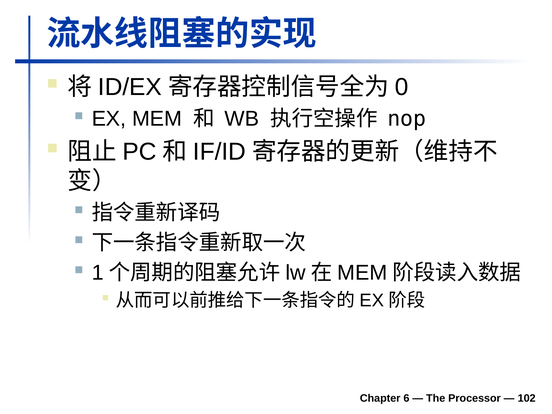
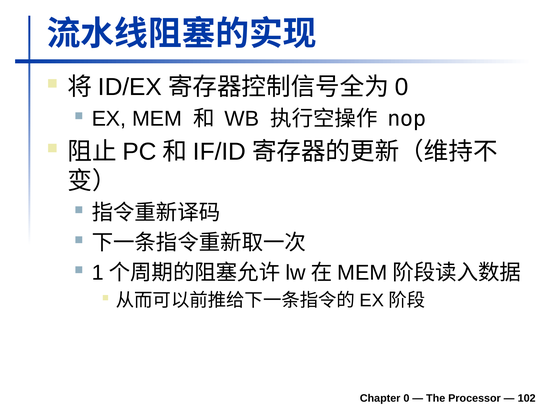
Chapter 6: 6 -> 0
